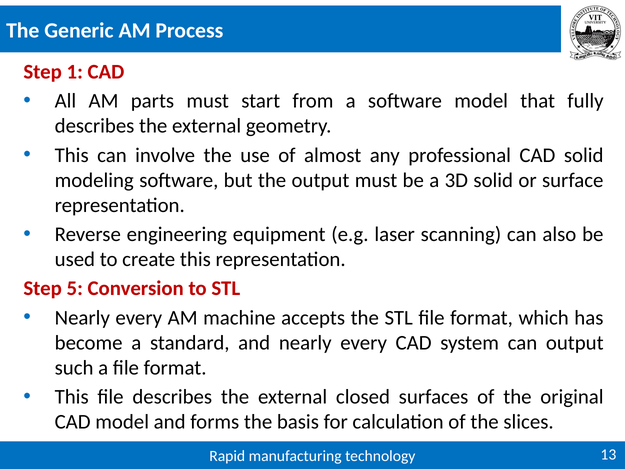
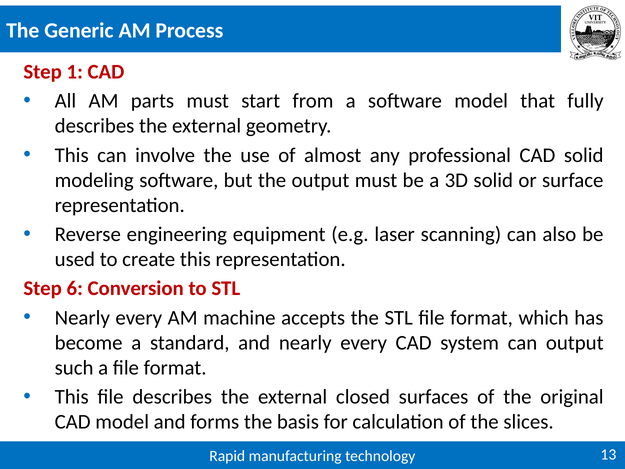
5: 5 -> 6
